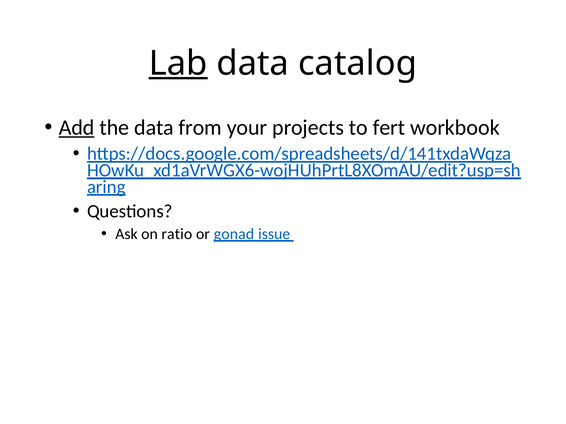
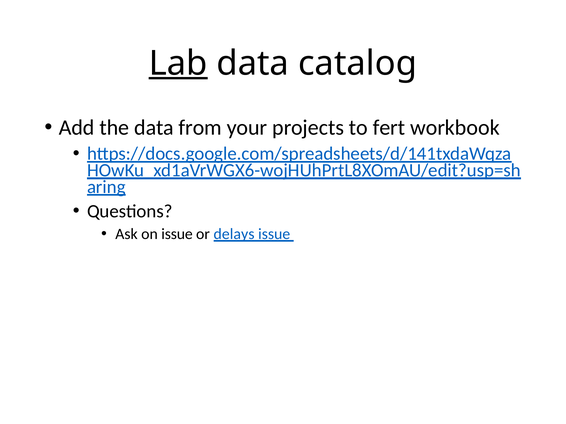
Add underline: present -> none
on ratio: ratio -> issue
gonad: gonad -> delays
